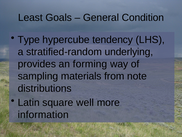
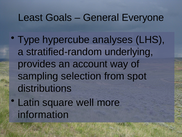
Condition: Condition -> Everyone
tendency: tendency -> analyses
forming: forming -> account
materials: materials -> selection
note: note -> spot
